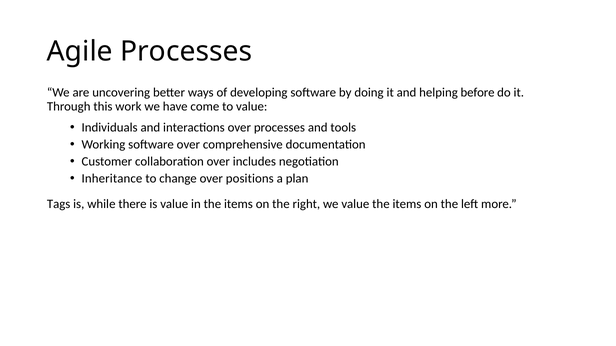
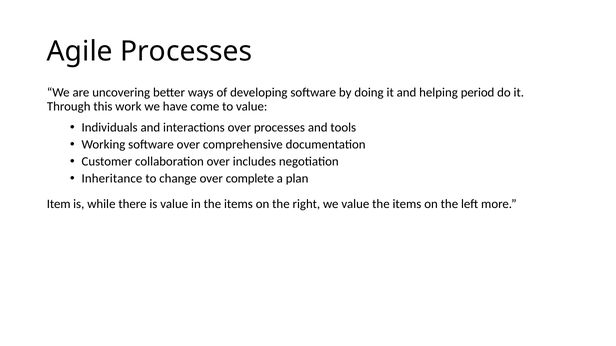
before: before -> period
positions: positions -> complete
Tags: Tags -> Item
